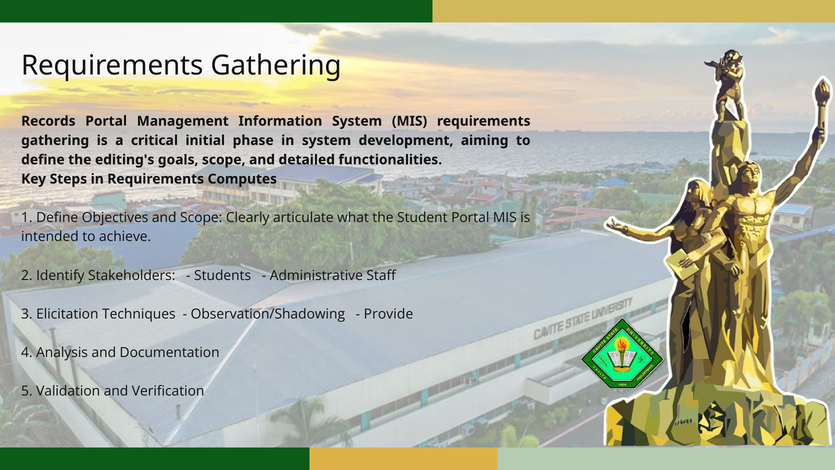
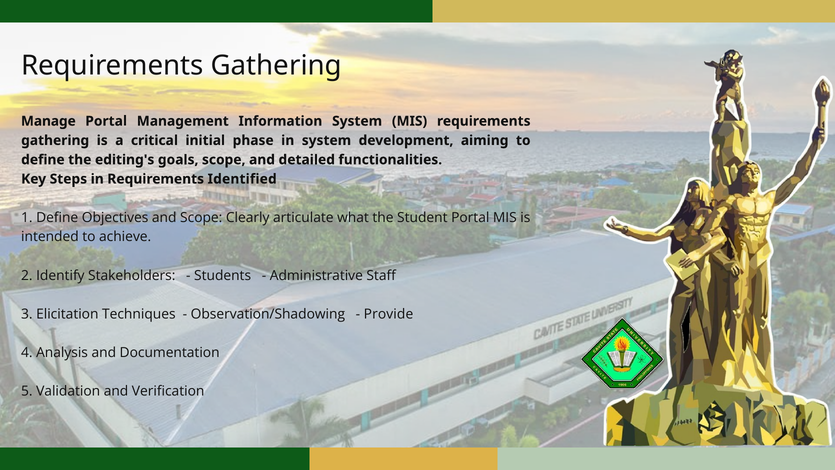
Records: Records -> Manage
Computes: Computes -> Identified
